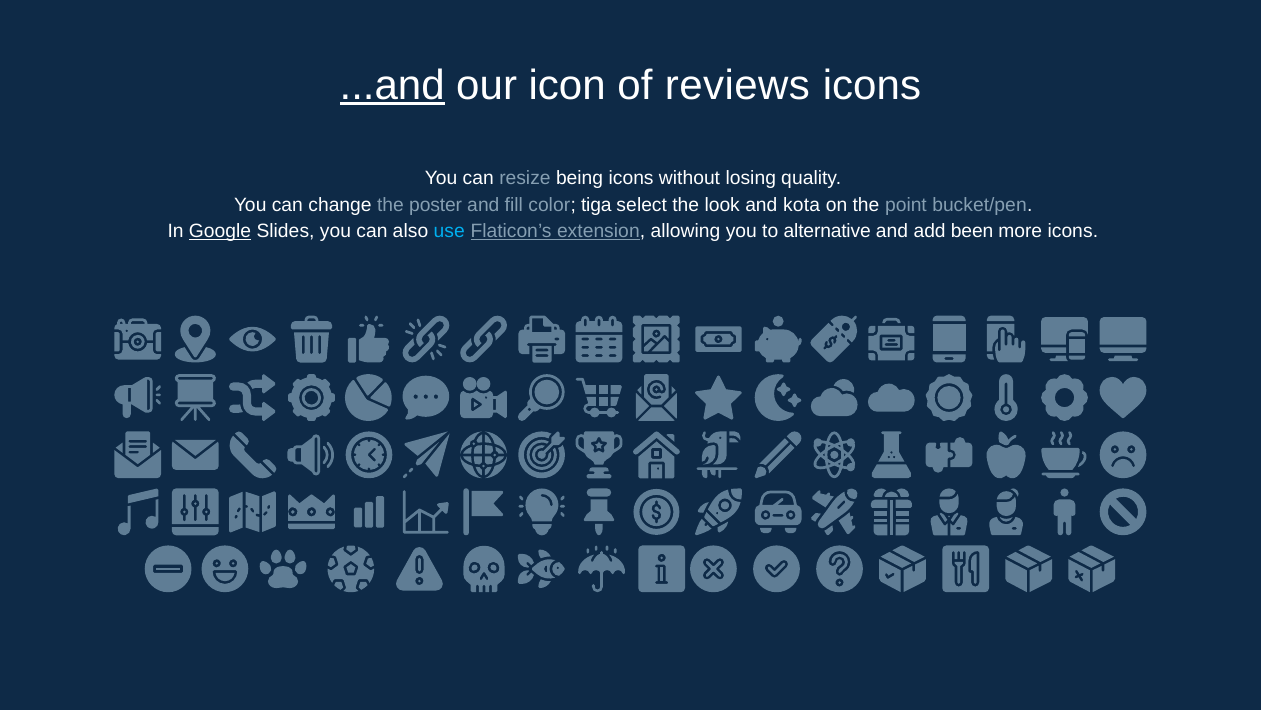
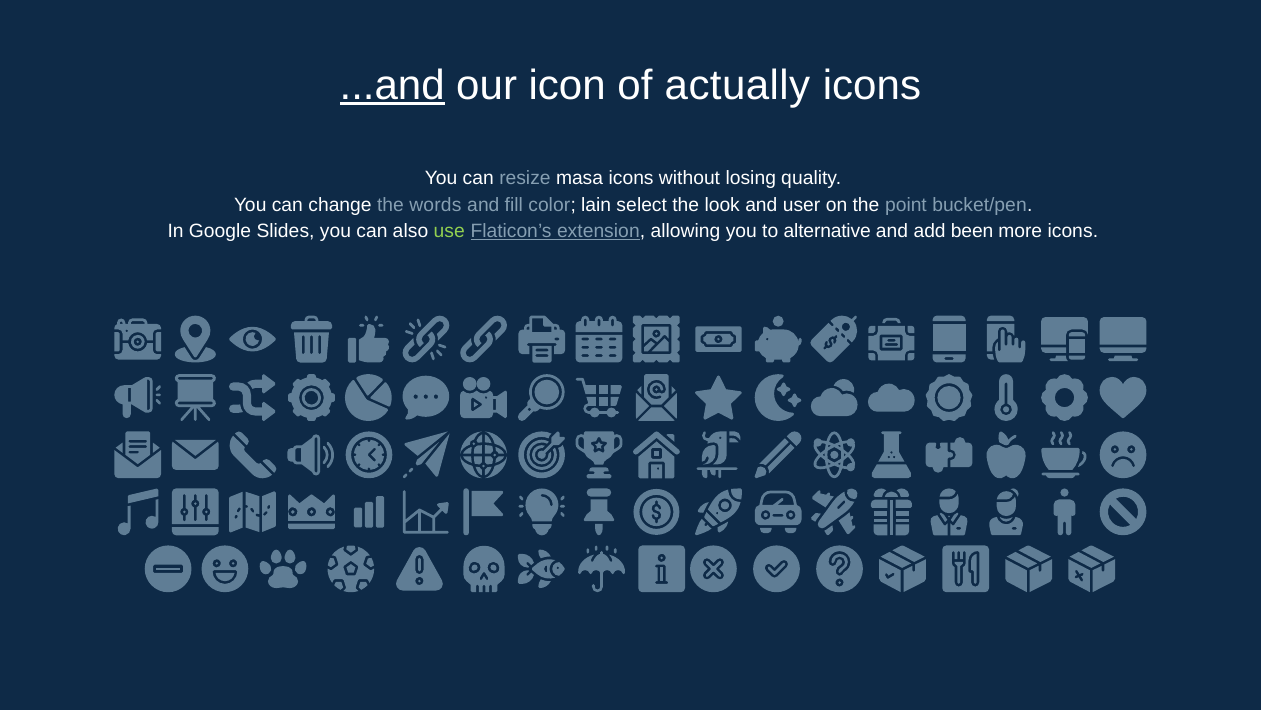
reviews: reviews -> actually
being: being -> masa
poster: poster -> words
tiga: tiga -> lain
kota: kota -> user
Google underline: present -> none
use colour: light blue -> light green
